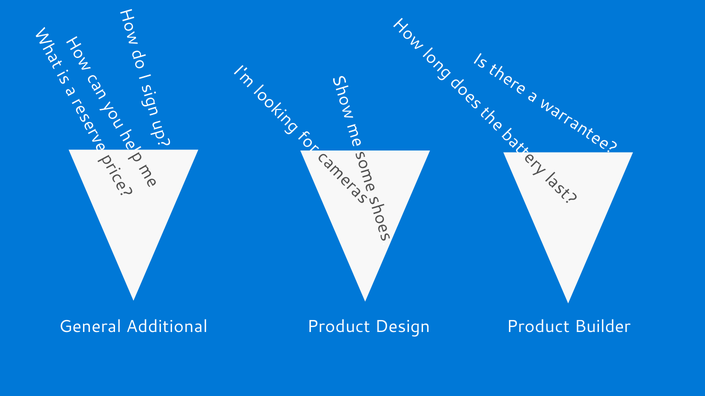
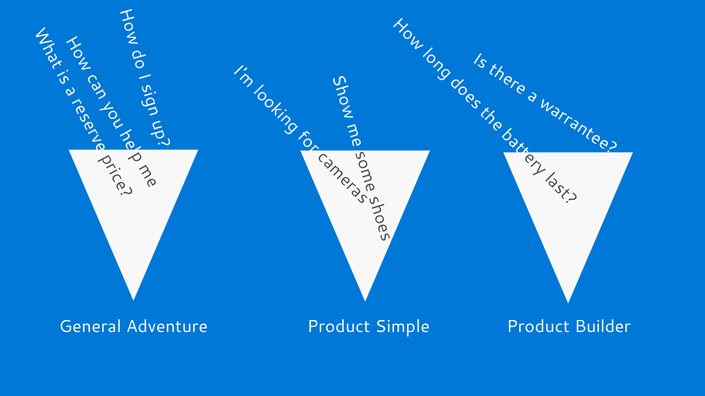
Additional: Additional -> Adventure
Design: Design -> Simple
